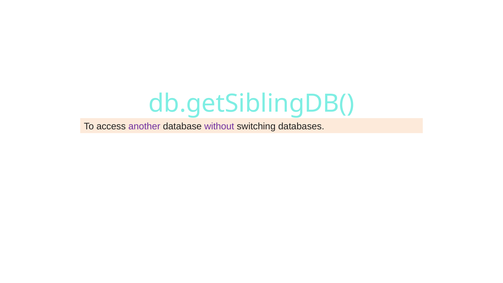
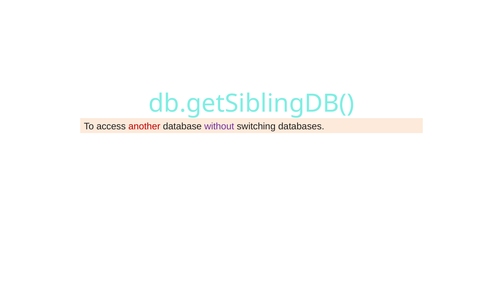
another colour: purple -> red
